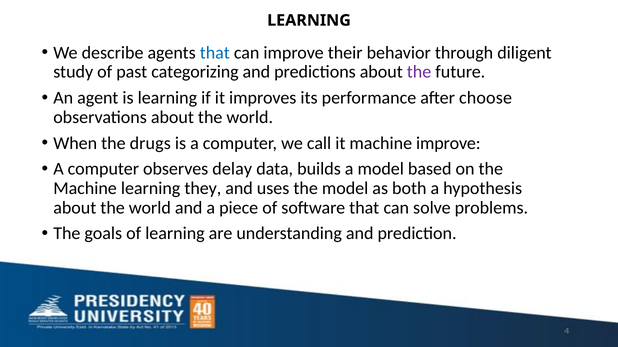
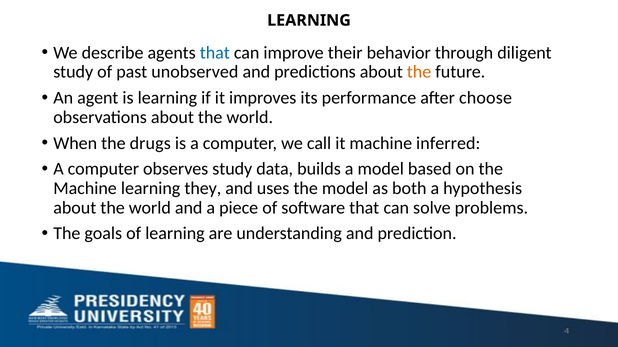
categorizing: categorizing -> unobserved
the at (419, 72) colour: purple -> orange
machine improve: improve -> inferred
observes delay: delay -> study
